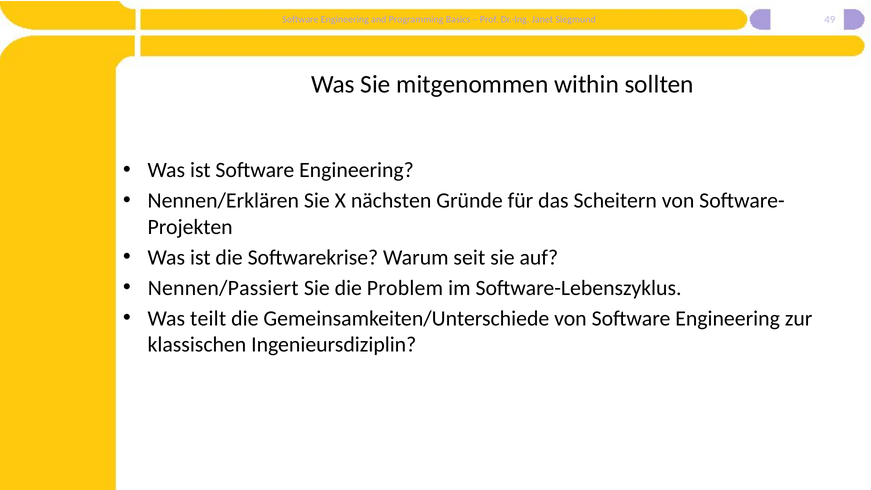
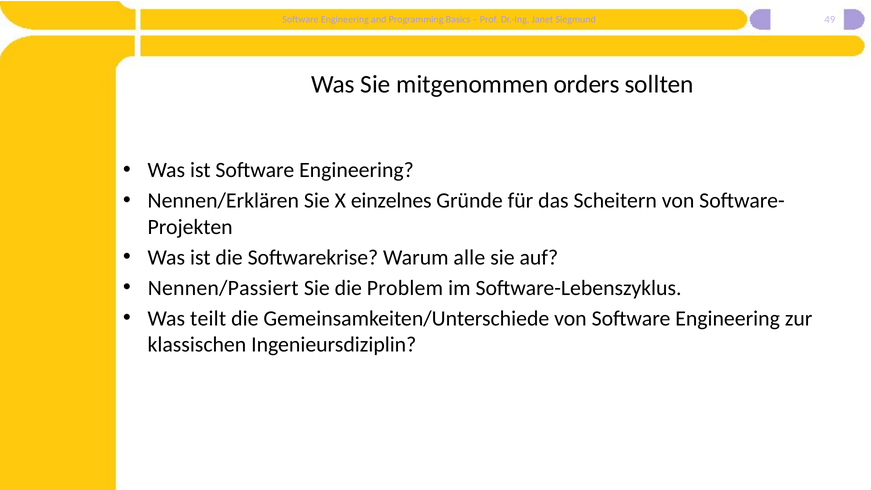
within: within -> orders
nächsten: nächsten -> einzelnes
seit: seit -> alle
